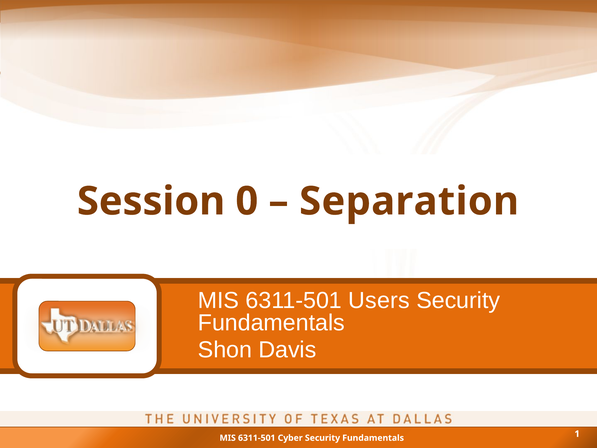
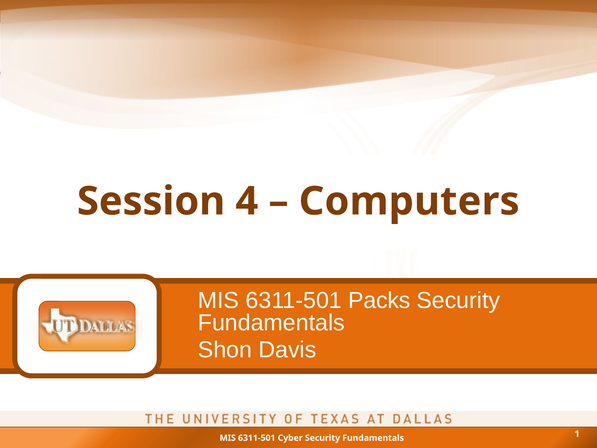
0: 0 -> 4
Separation: Separation -> Computers
Users: Users -> Packs
